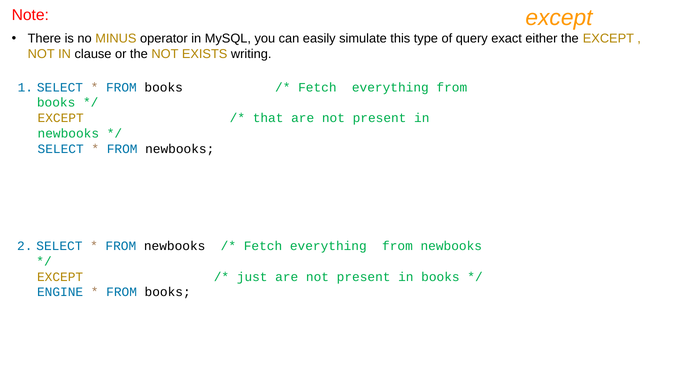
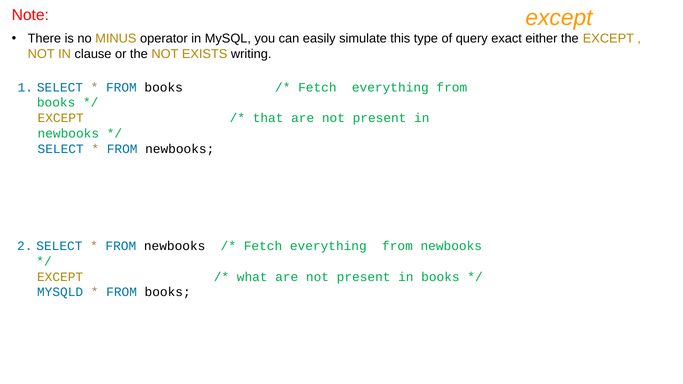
just: just -> what
ENGINE: ENGINE -> MYSQLD
